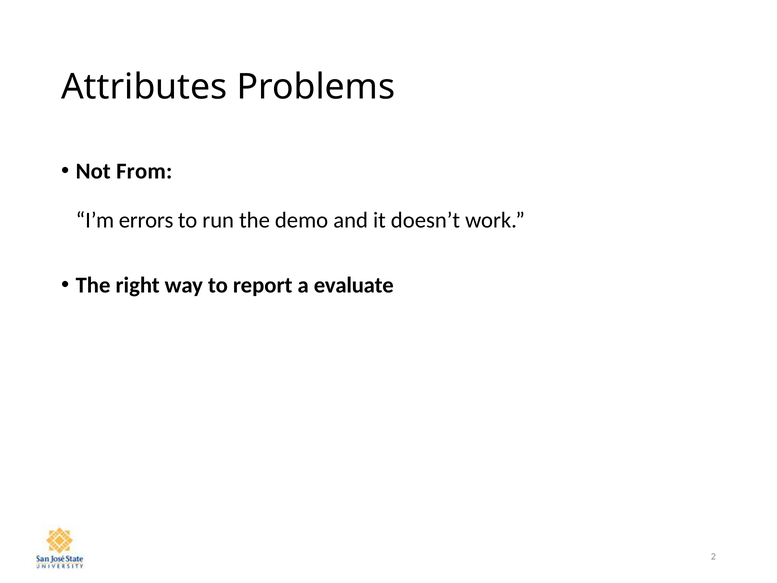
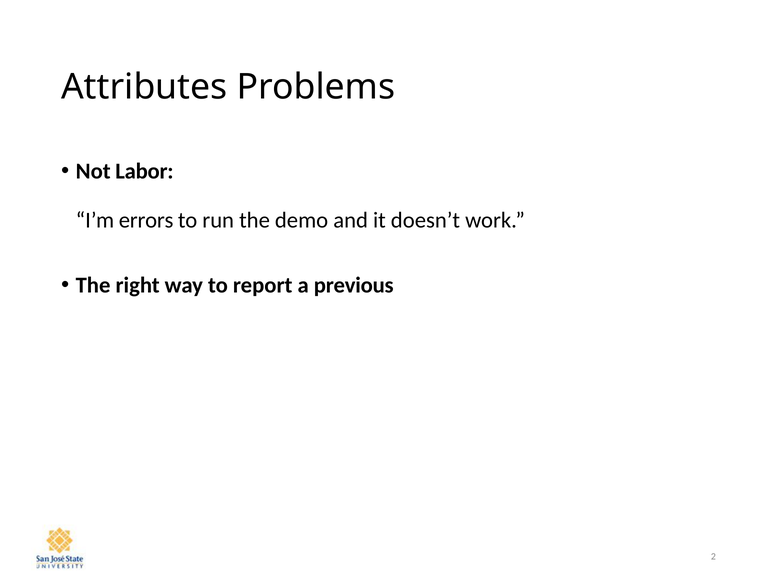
From: From -> Labor
evaluate: evaluate -> previous
